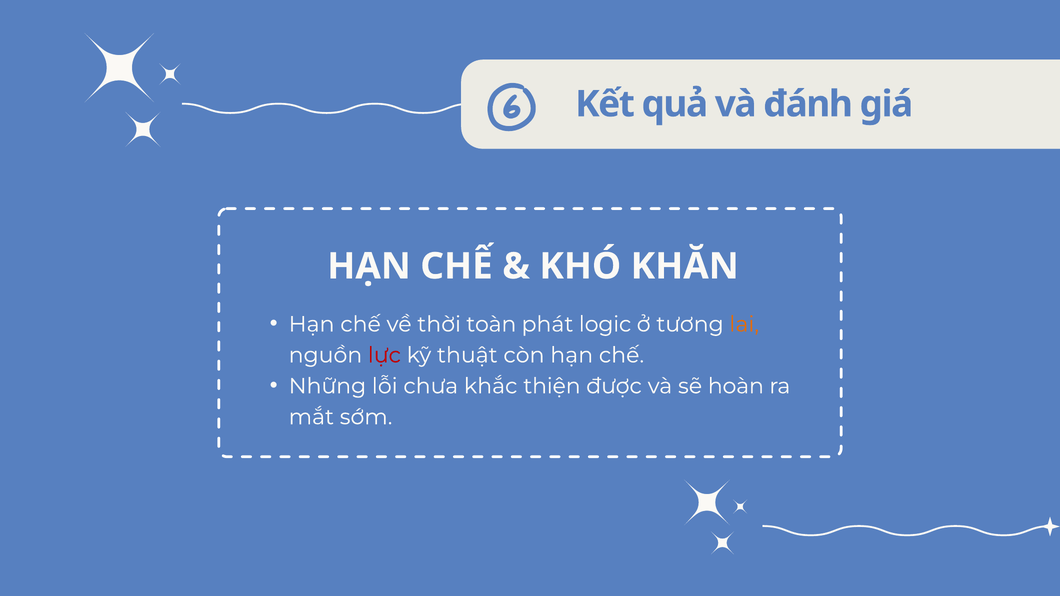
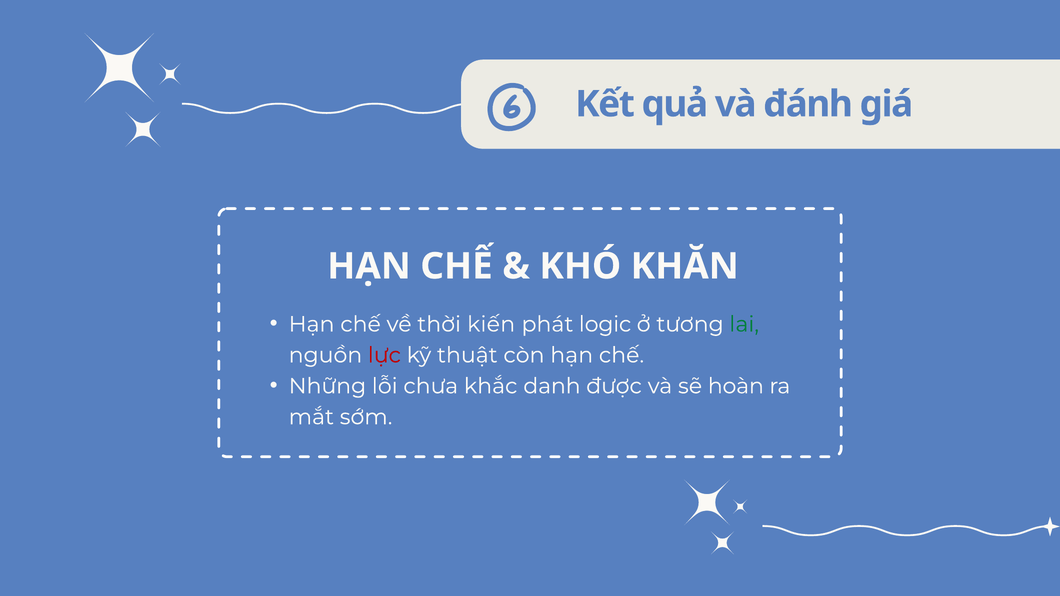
toàn: toàn -> kiến
lai colour: orange -> green
thiện: thiện -> danh
